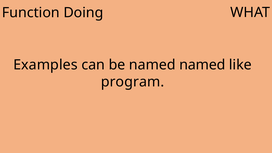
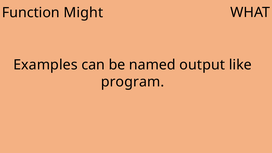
Doing: Doing -> Might
named named: named -> output
